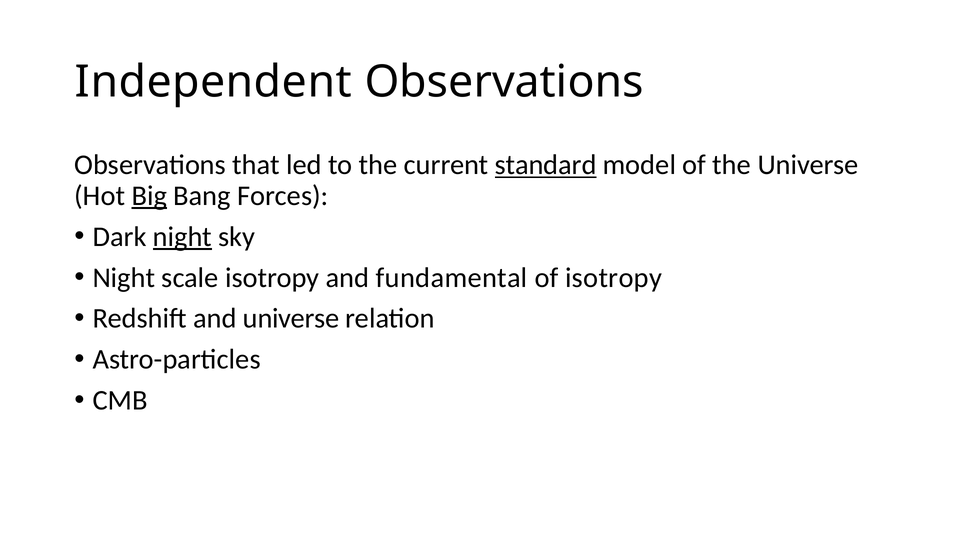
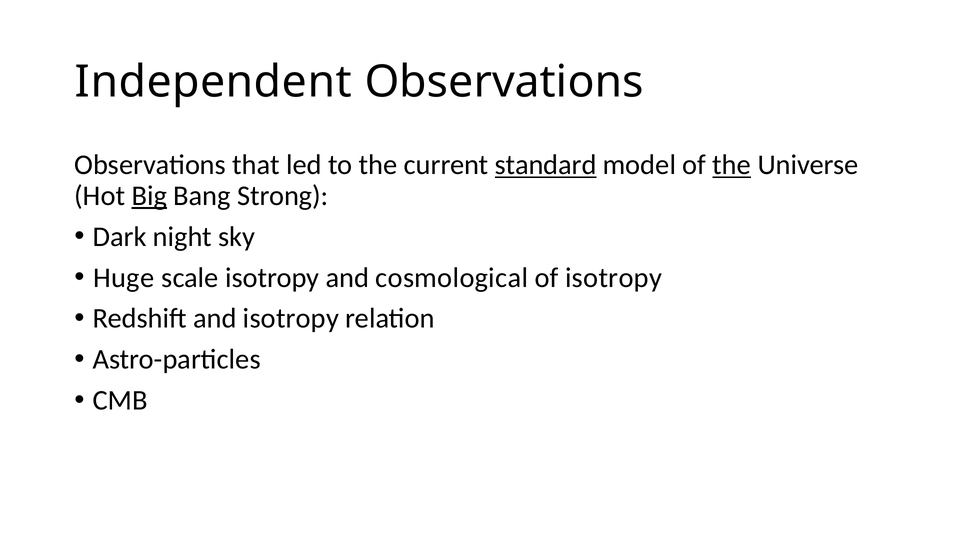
the at (732, 165) underline: none -> present
Forces: Forces -> Strong
night at (182, 237) underline: present -> none
Night at (124, 278): Night -> Huge
fundamental: fundamental -> cosmological
and universe: universe -> isotropy
